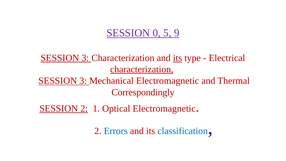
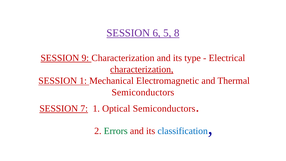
0: 0 -> 6
9: 9 -> 8
3 at (85, 58): 3 -> 9
its at (177, 58) underline: present -> none
3 at (83, 81): 3 -> 1
Correspondingly at (143, 92): Correspondingly -> Semiconductors
SESSION 2: 2 -> 7
Optical Electromagnetic: Electromagnetic -> Semiconductors
Errors colour: blue -> green
